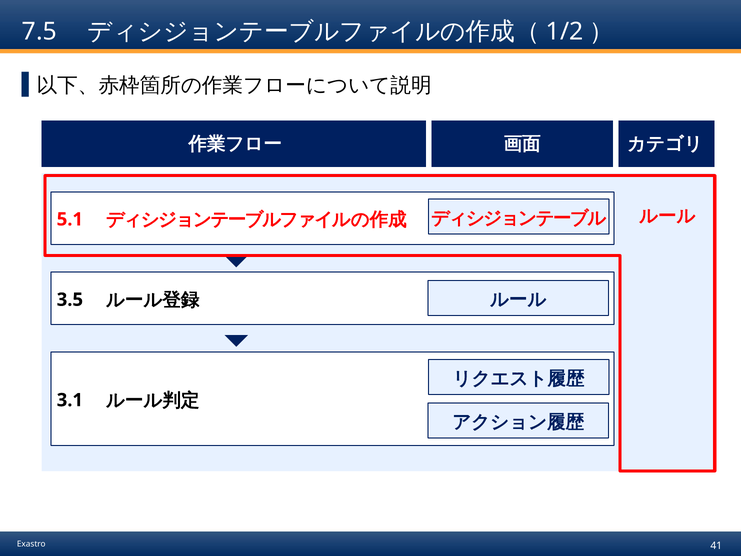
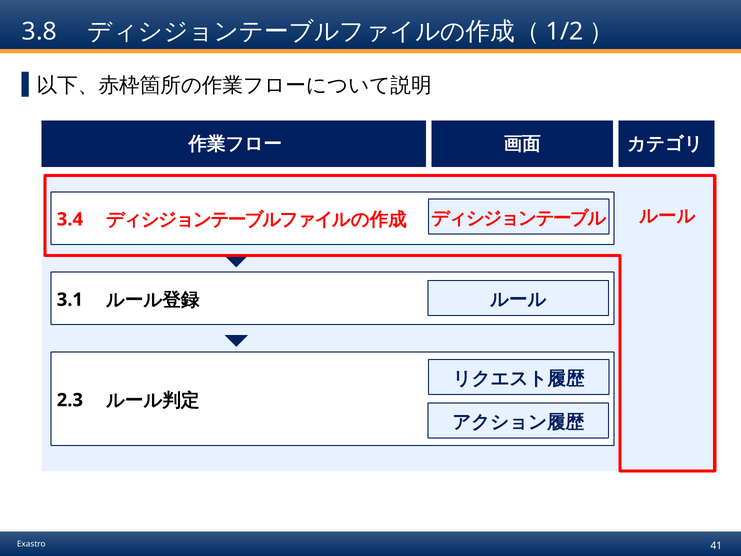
7.5: 7.5 -> 3.8
5.1: 5.1 -> 3.4
3.5: 3.5 -> 3.1
3.1: 3.1 -> 2.3
